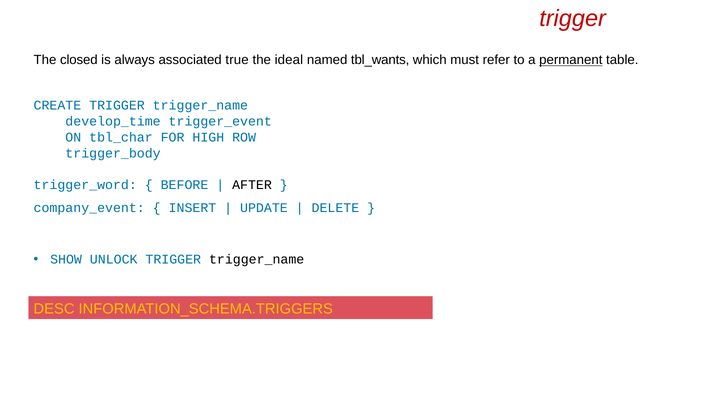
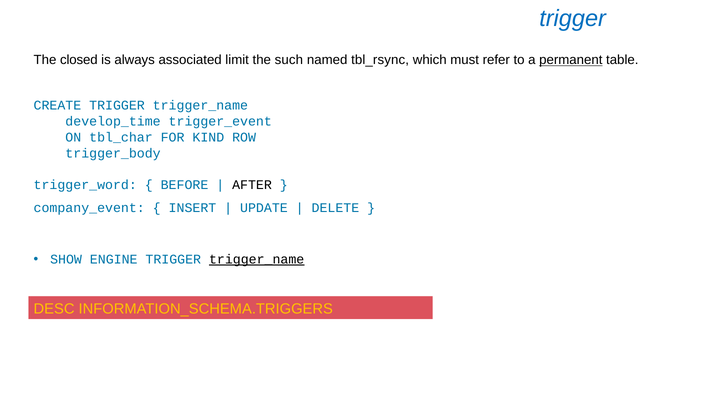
trigger at (573, 18) colour: red -> blue
true: true -> limit
ideal: ideal -> such
tbl_wants: tbl_wants -> tbl_rsync
HIGH: HIGH -> KIND
UNLOCK: UNLOCK -> ENGINE
trigger_name at (257, 260) underline: none -> present
